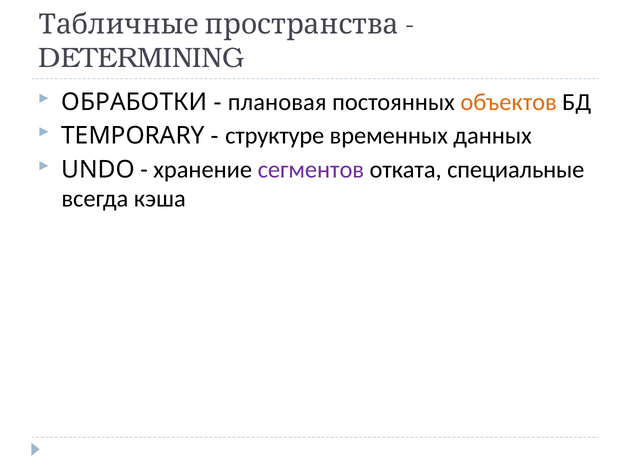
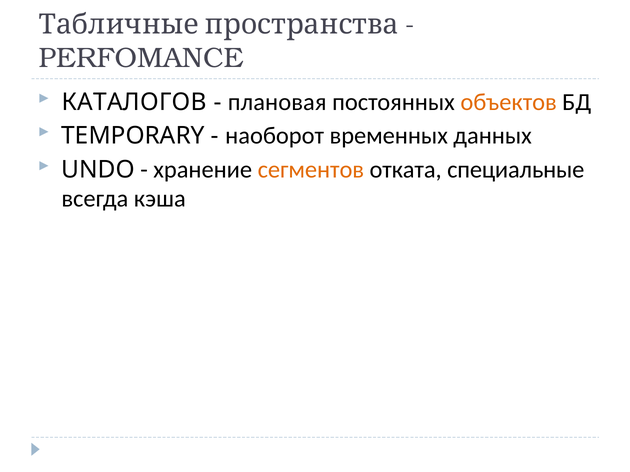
DETERMINING: DETERMINING -> PERFOMANCE
ОБРАБОТКИ: ОБРАБОТКИ -> КАТАЛОГОВ
структуре: структуре -> наоборот
сегментов colour: purple -> orange
